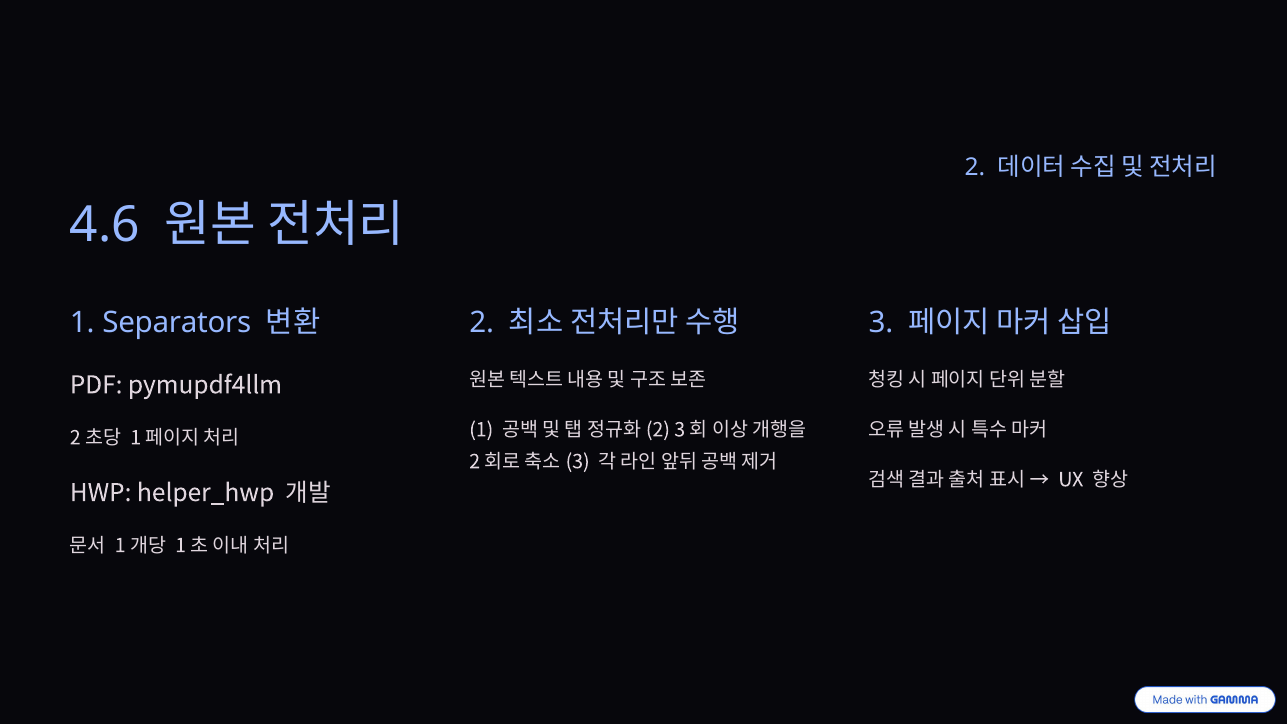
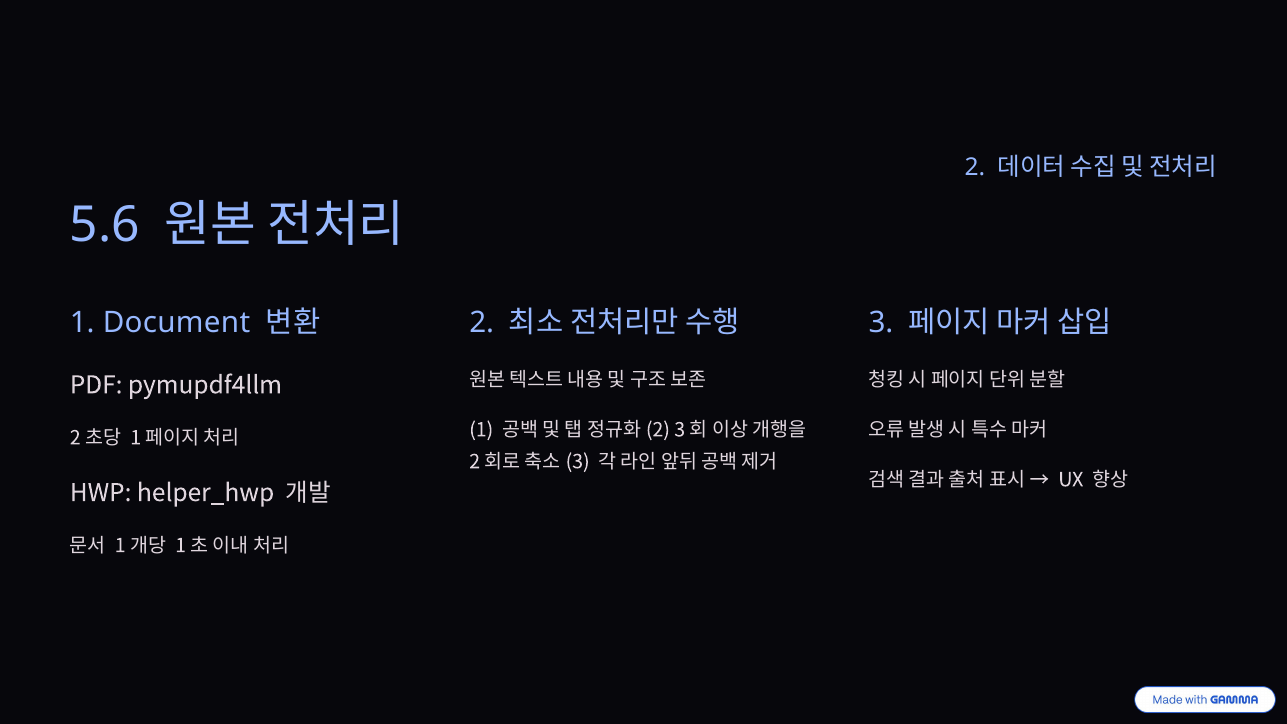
4.6: 4.6 -> 5.6
Separators: Separators -> Document
